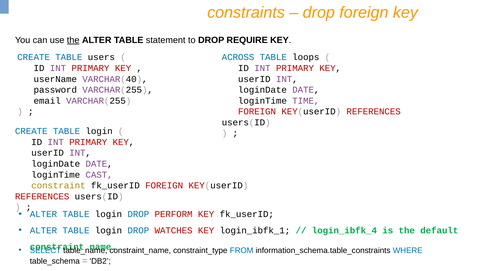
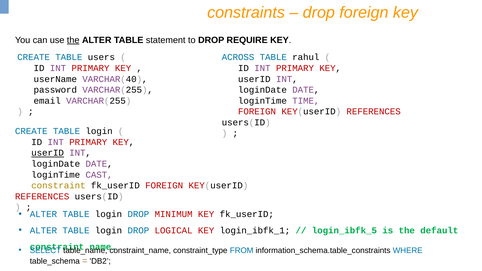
loops: loops -> rahul
userID at (48, 153) underline: none -> present
PERFORM: PERFORM -> MINIMUM
WATCHES: WATCHES -> LOGICAL
login_ibfk_4: login_ibfk_4 -> login_ibfk_5
